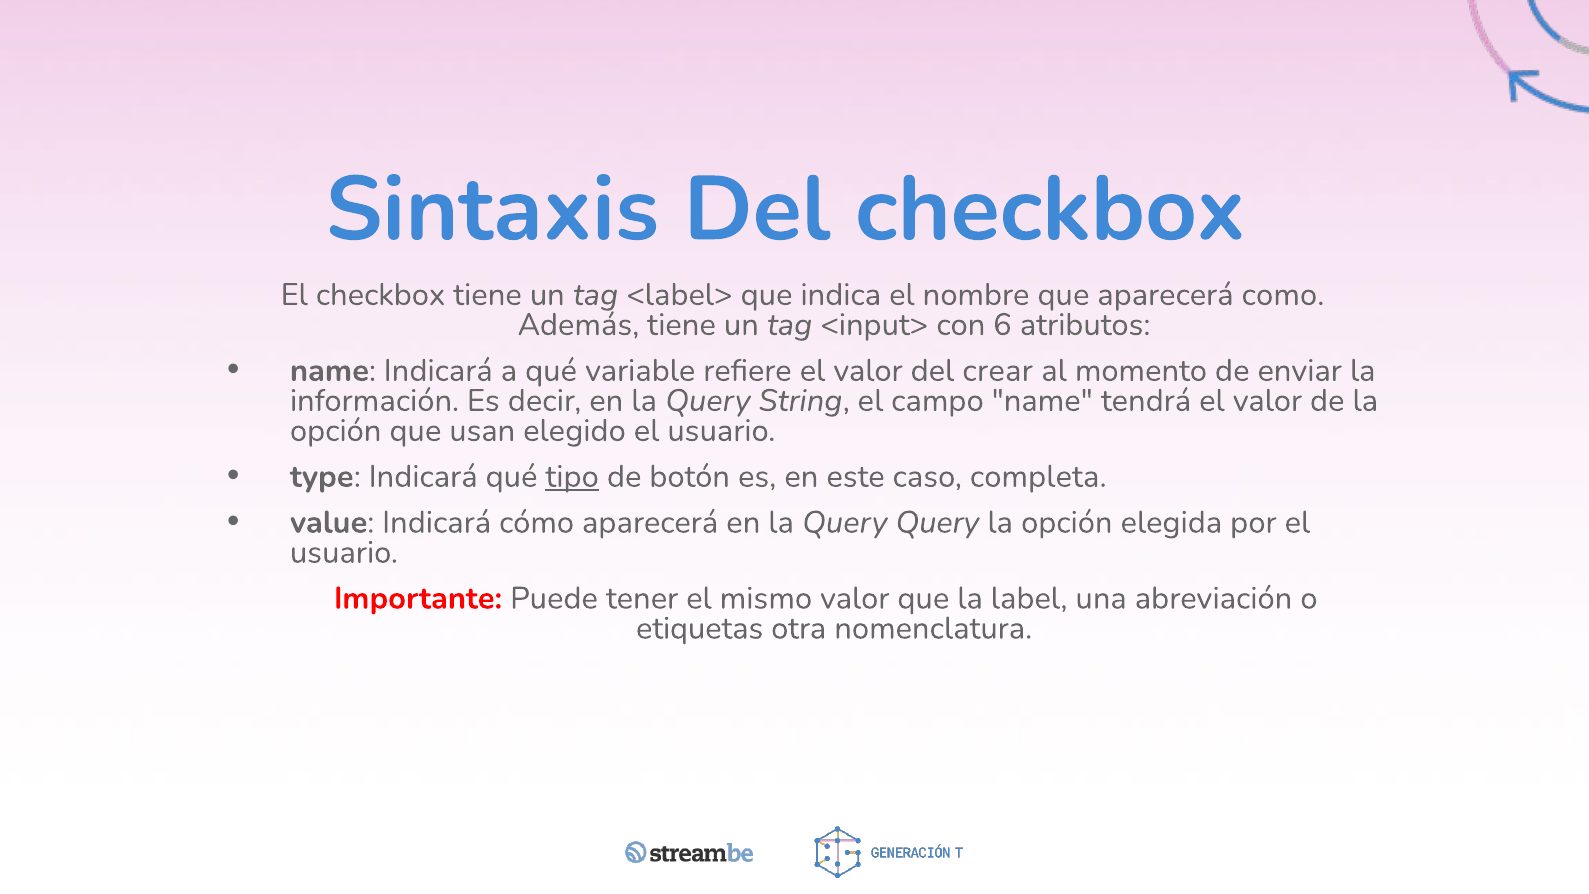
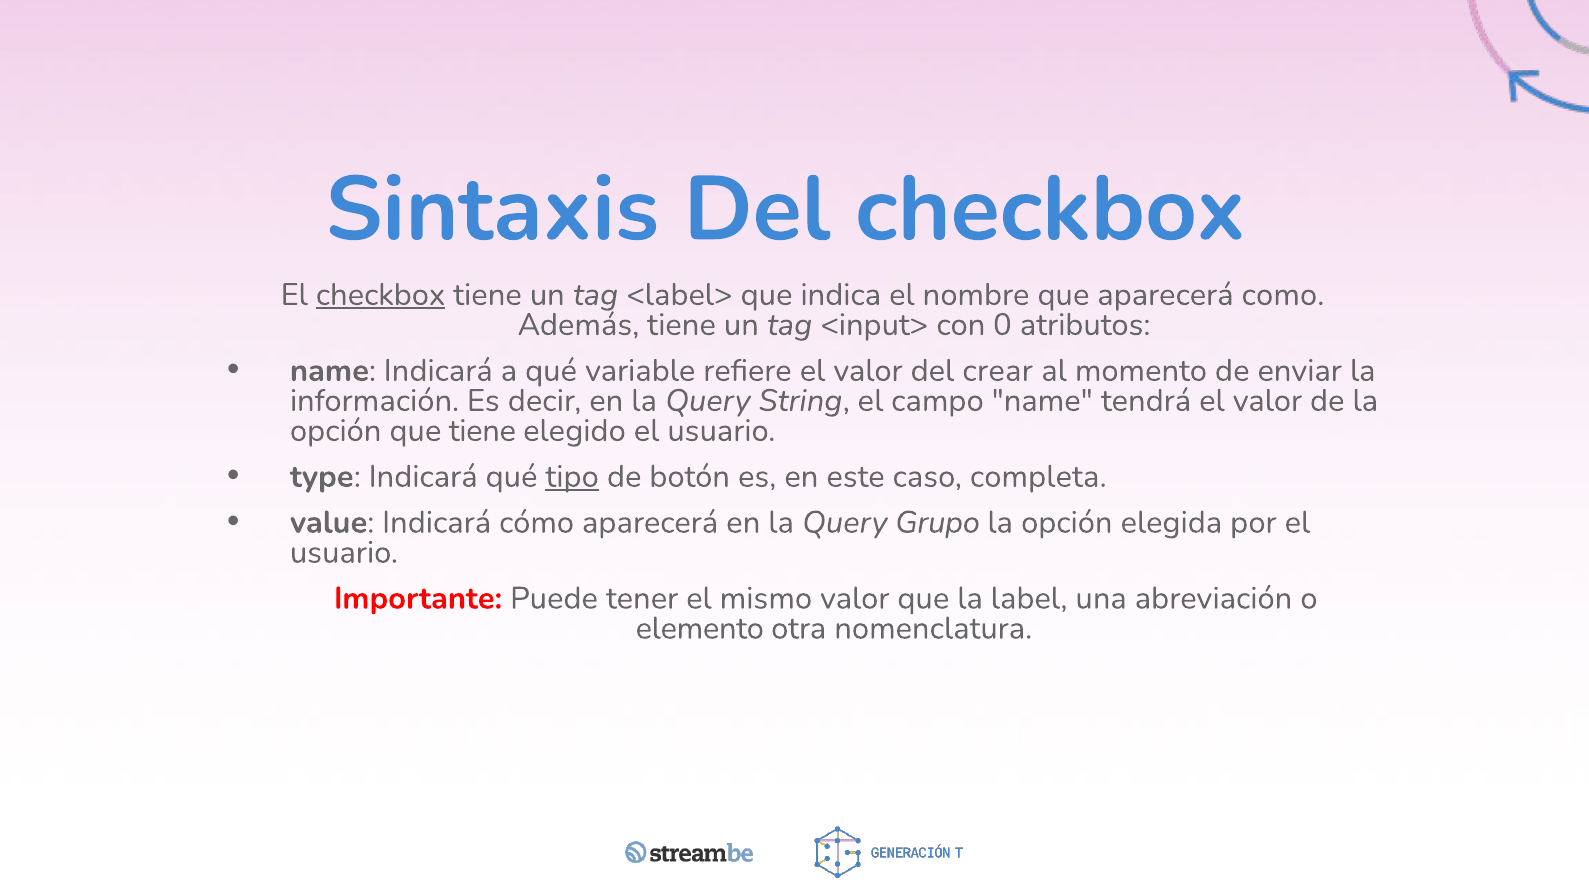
checkbox at (381, 295) underline: none -> present
6: 6 -> 0
que usan: usan -> tiene
Query Query: Query -> Grupo
etiquetas: etiquetas -> elemento
